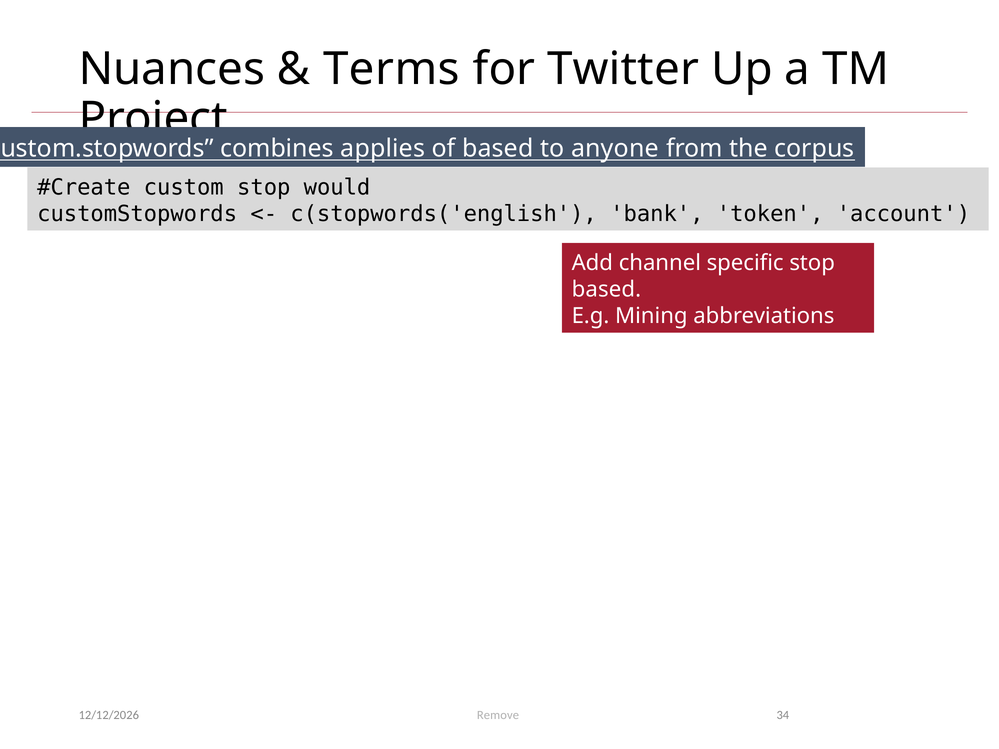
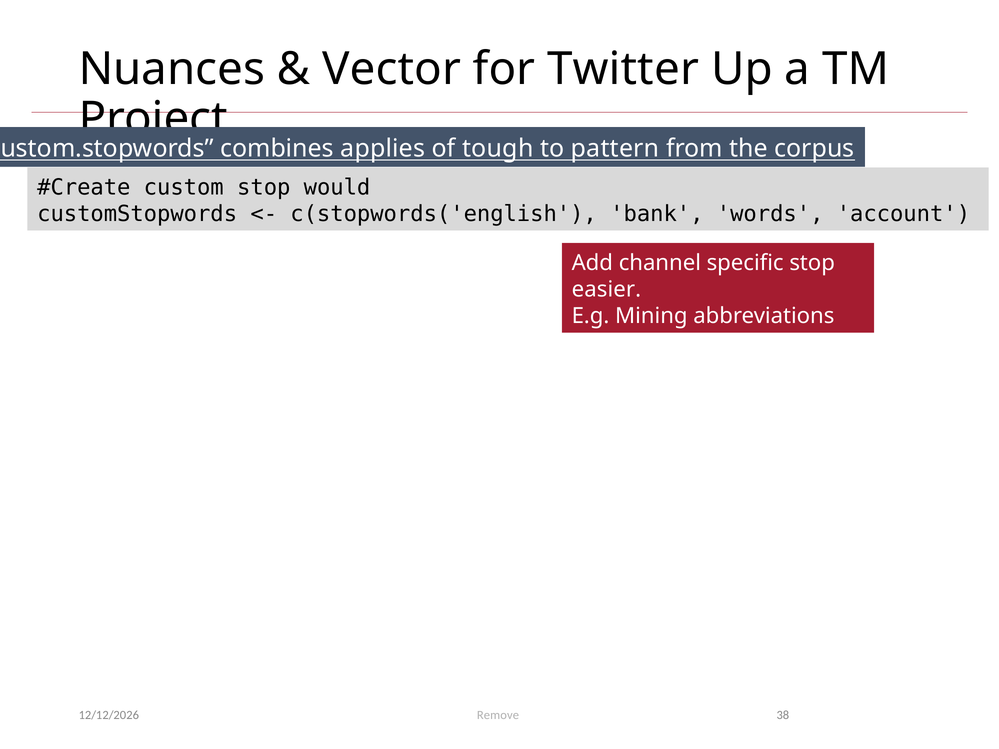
Terms: Terms -> Vector
of based: based -> tough
anyone: anyone -> pattern
token: token -> words
based at (606, 289): based -> easier
34: 34 -> 38
